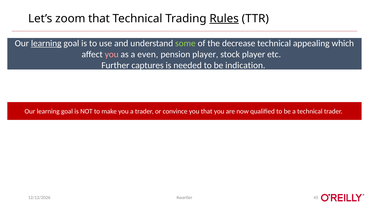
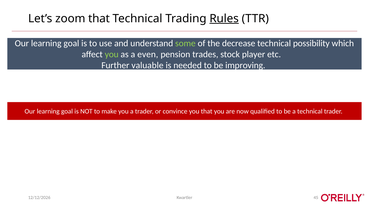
learning at (46, 43) underline: present -> none
appealing: appealing -> possibility
you at (112, 55) colour: pink -> light green
pension player: player -> trades
captures: captures -> valuable
indication: indication -> improving
